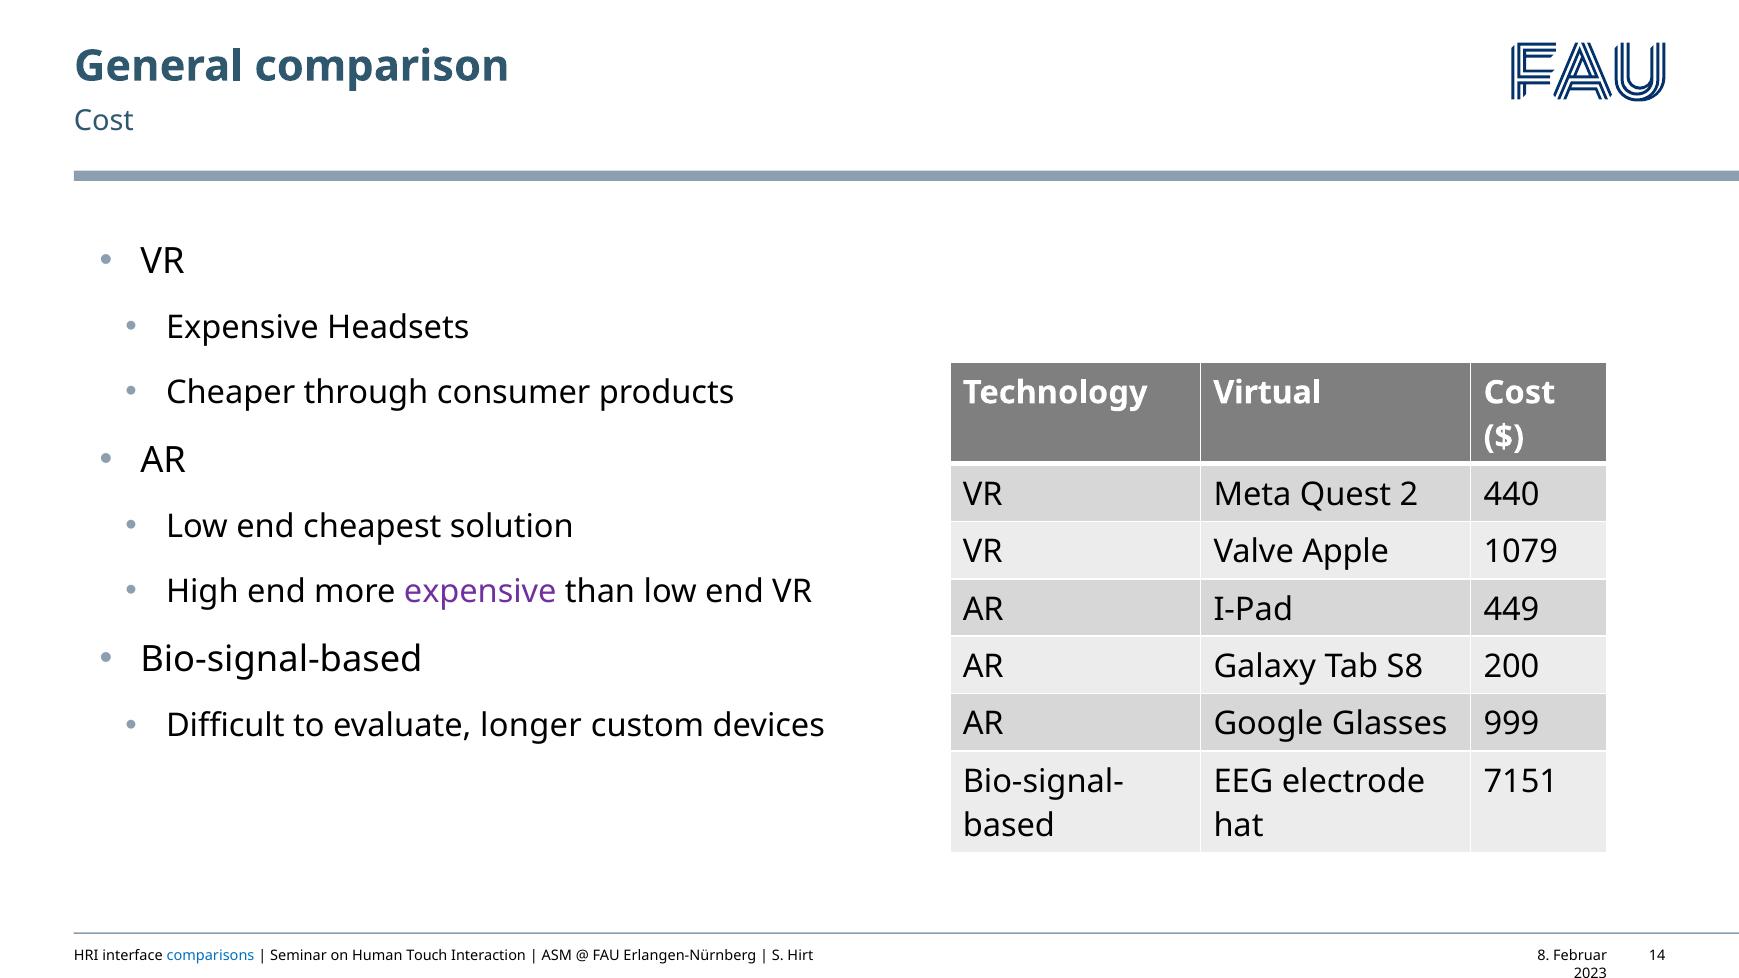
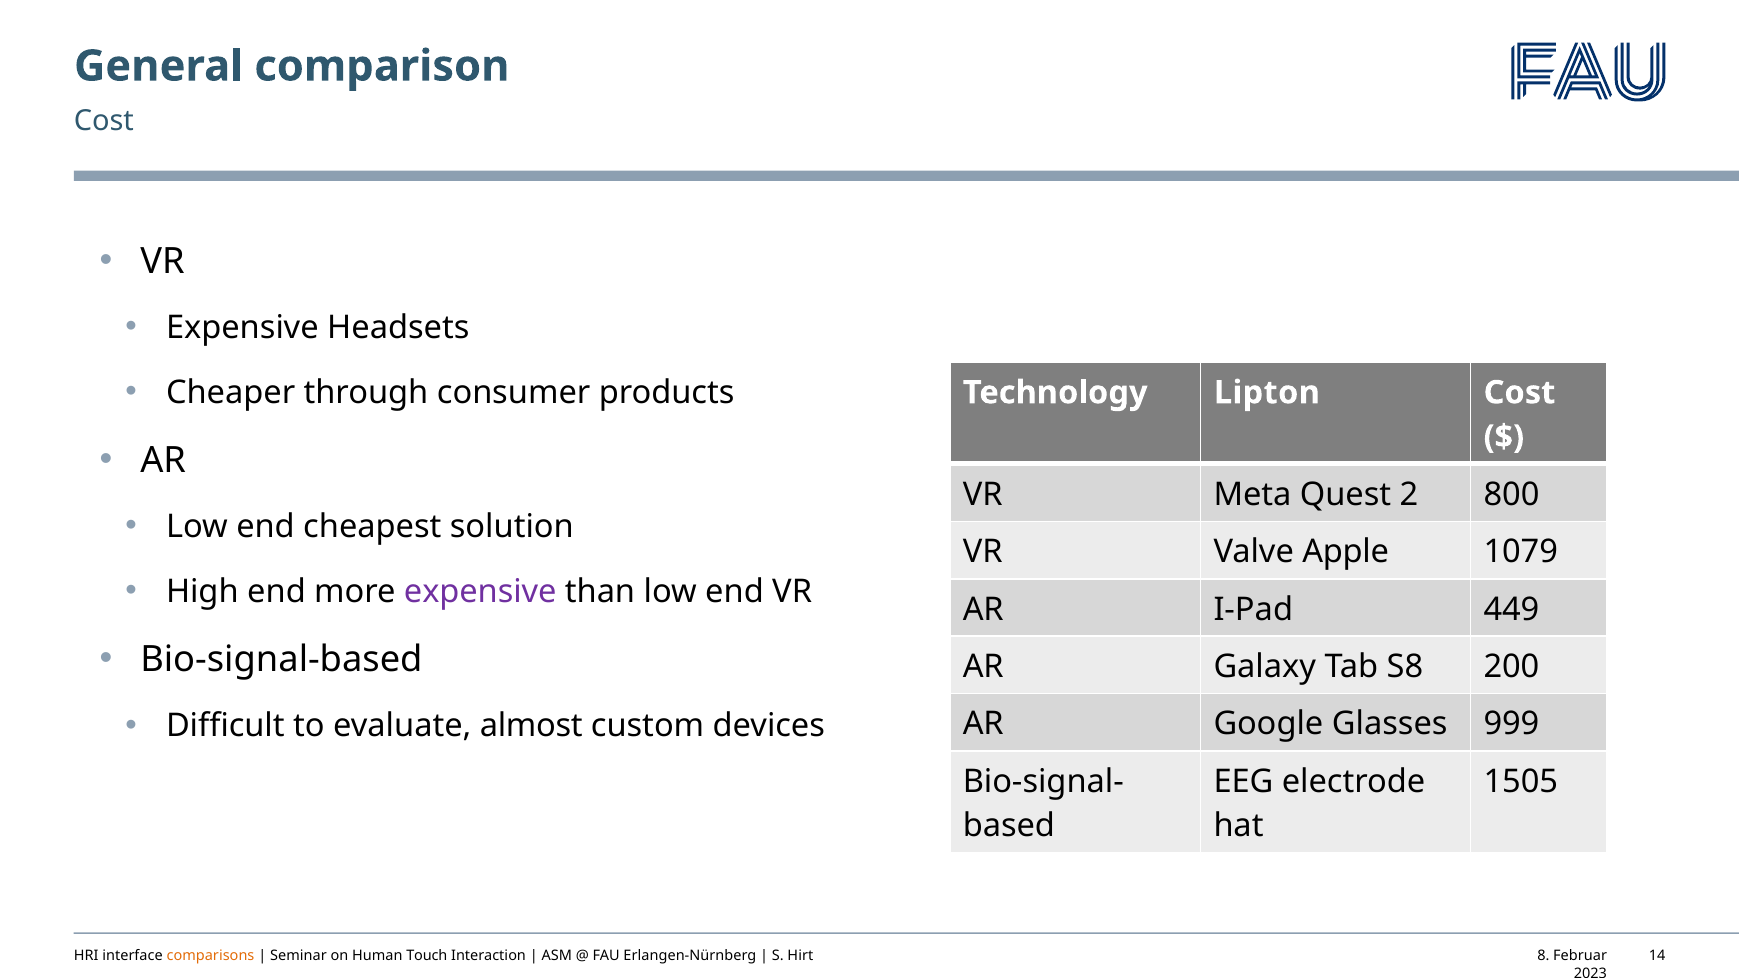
Virtual: Virtual -> Lipton
440: 440 -> 800
longer: longer -> almost
7151: 7151 -> 1505
comparisons colour: blue -> orange
